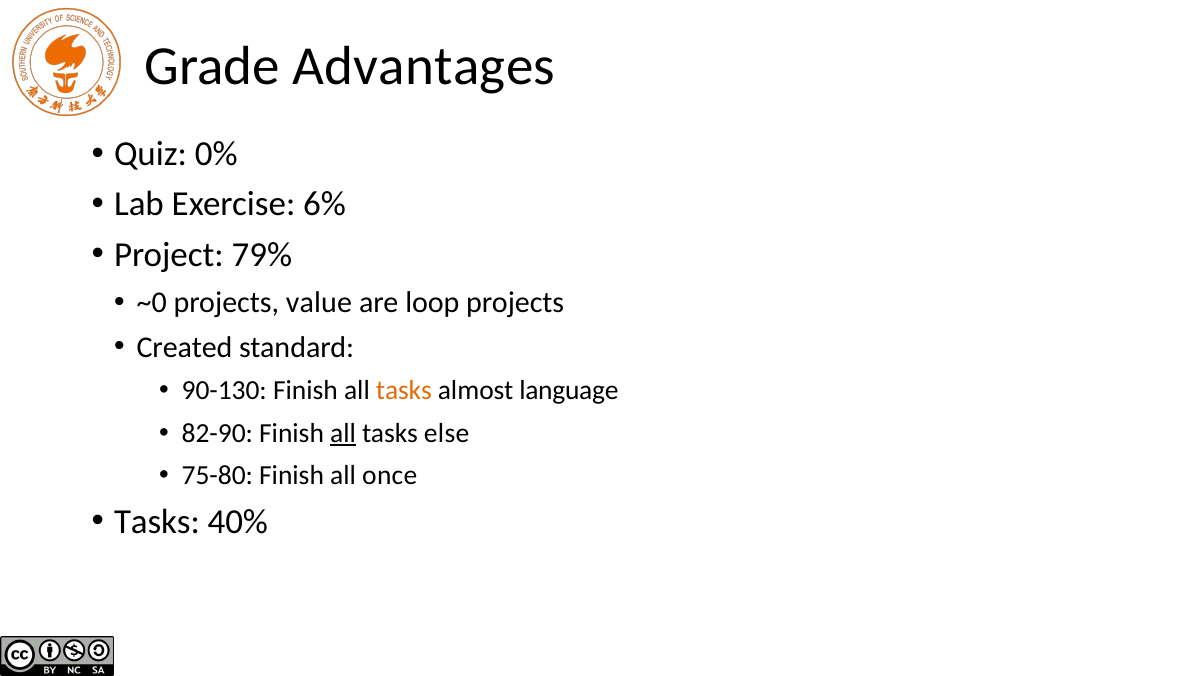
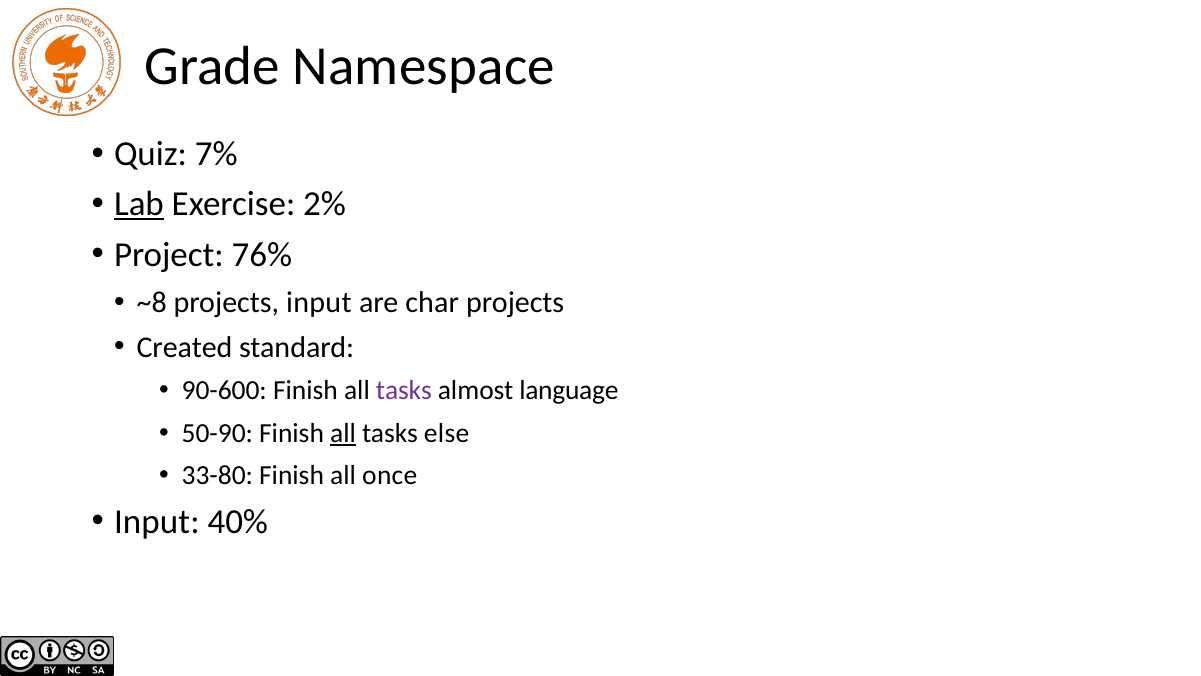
Advantages: Advantages -> Namespace
0%: 0% -> 7%
Lab underline: none -> present
6%: 6% -> 2%
79%: 79% -> 76%
~0: ~0 -> ~8
projects value: value -> input
loop: loop -> char
90-130: 90-130 -> 90-600
tasks at (404, 391) colour: orange -> purple
82-90: 82-90 -> 50-90
75-80: 75-80 -> 33-80
Tasks at (157, 521): Tasks -> Input
